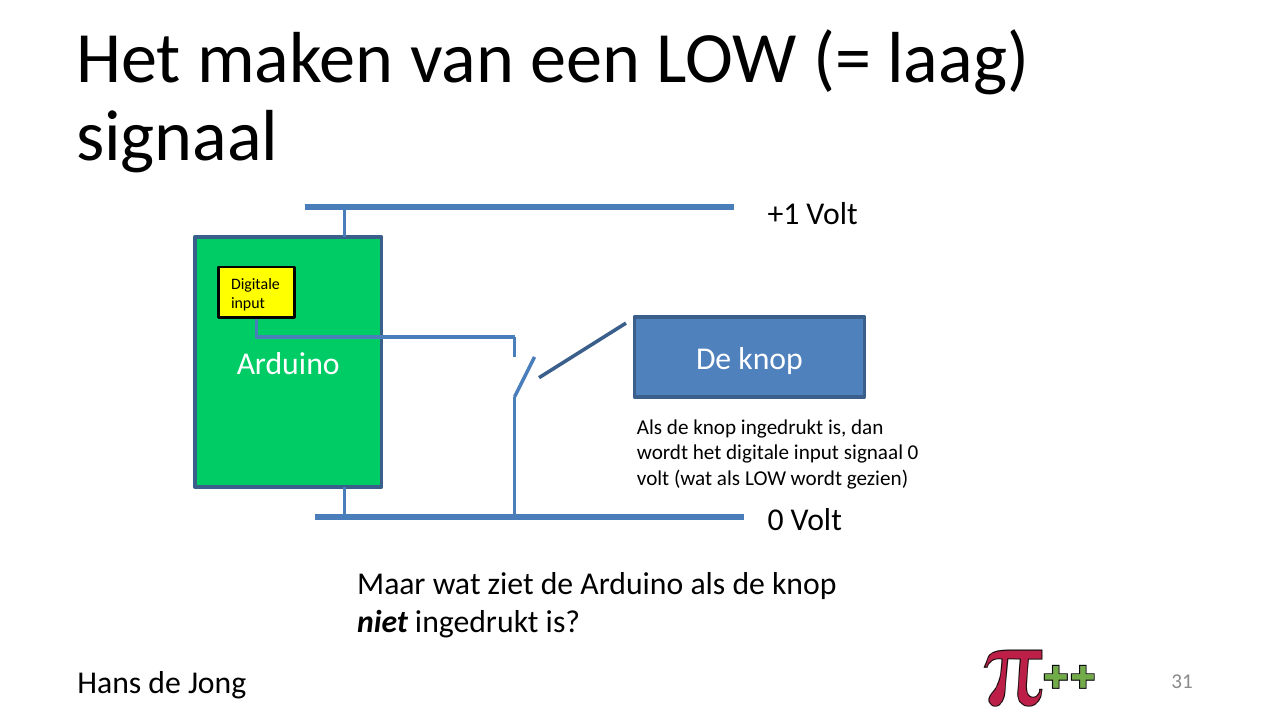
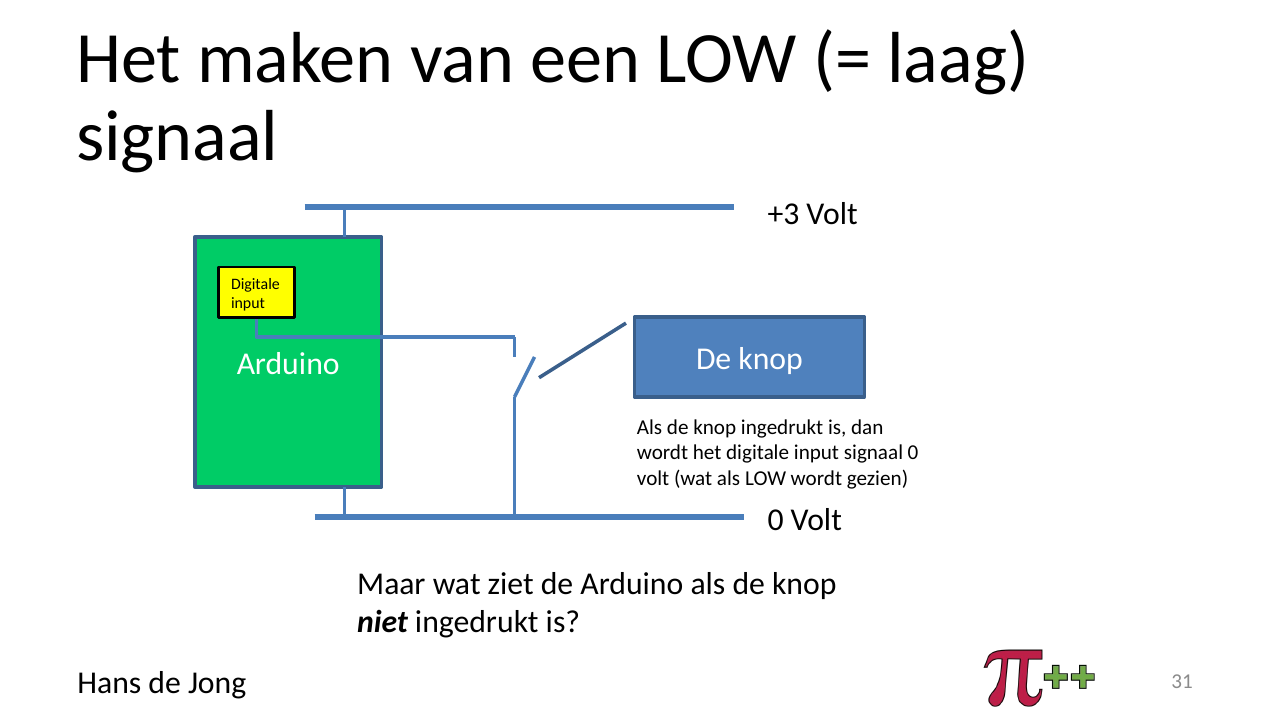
+1: +1 -> +3
